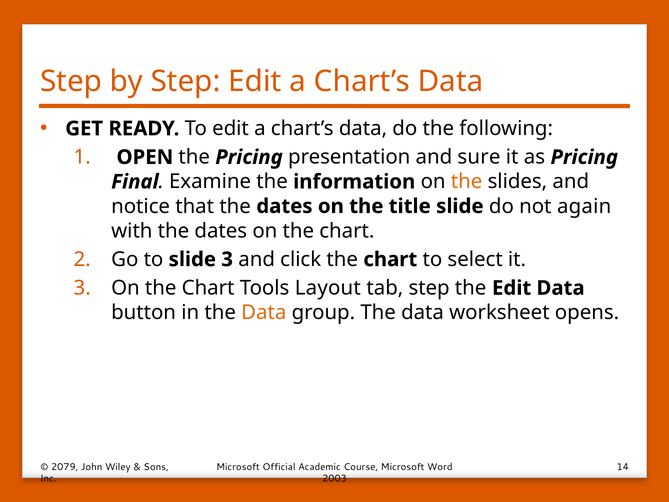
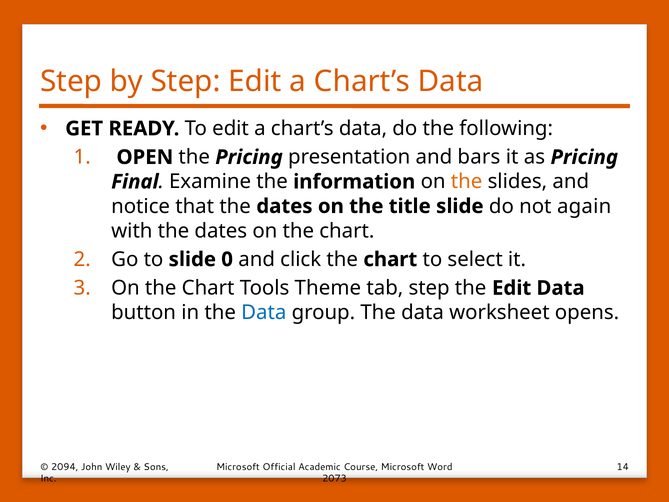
sure: sure -> bars
slide 3: 3 -> 0
Layout: Layout -> Theme
Data at (264, 312) colour: orange -> blue
2079: 2079 -> 2094
2003: 2003 -> 2073
